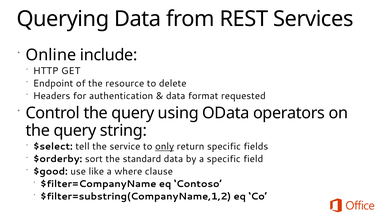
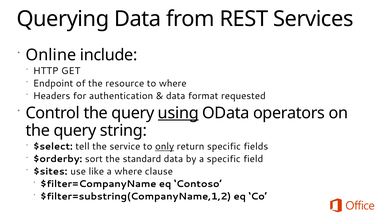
to delete: delete -> where
using underline: none -> present
$good: $good -> $sites
